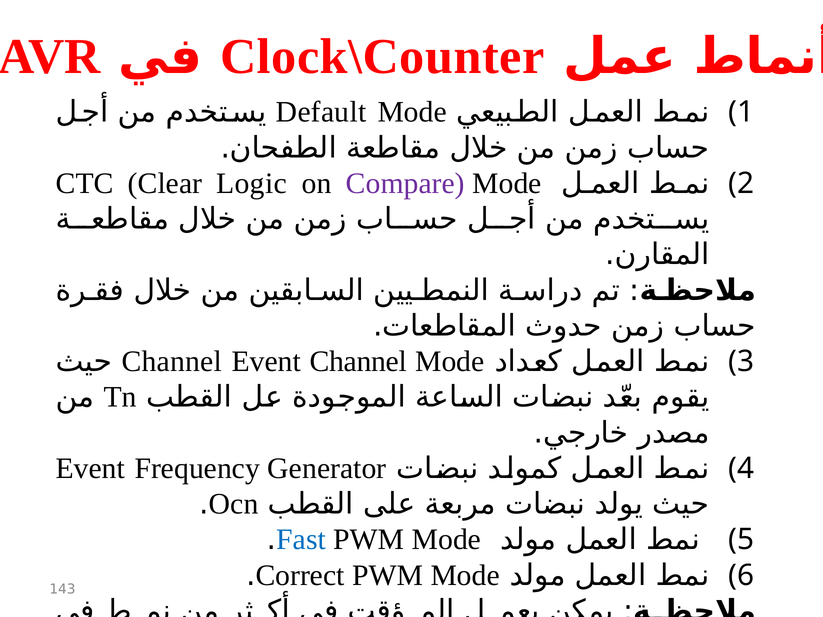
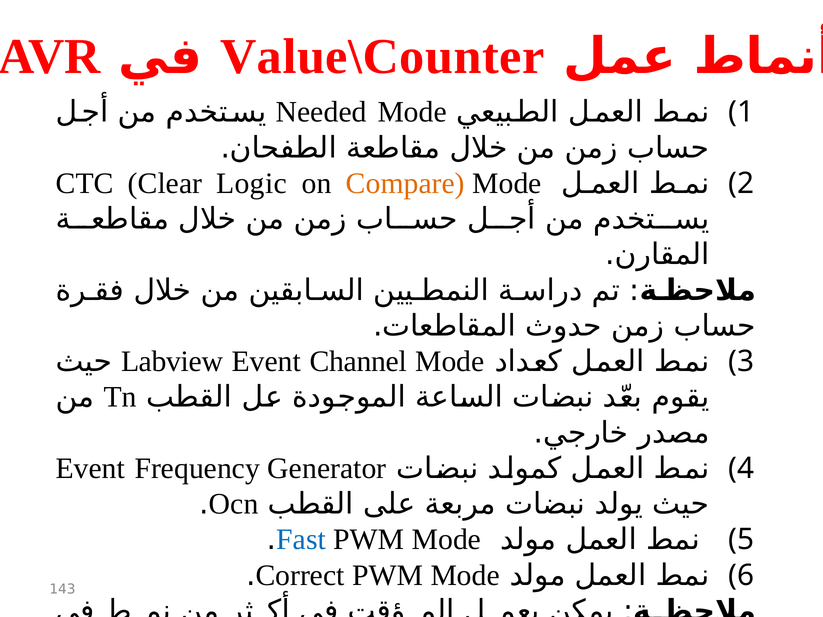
Clock\Counter: Clock\Counter -> Value\Counter
Default: Default -> Needed
Compare colour: purple -> orange
Channel at (172, 362): Channel -> Labview
